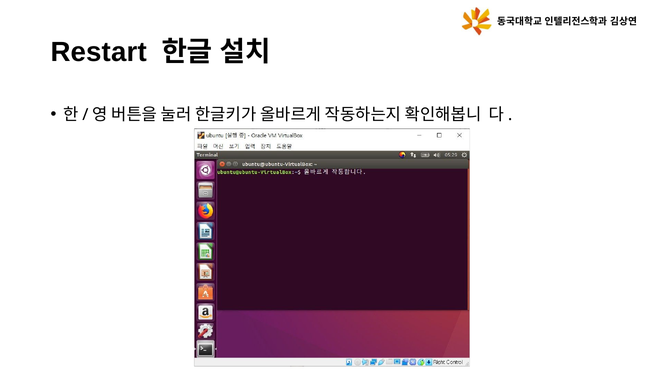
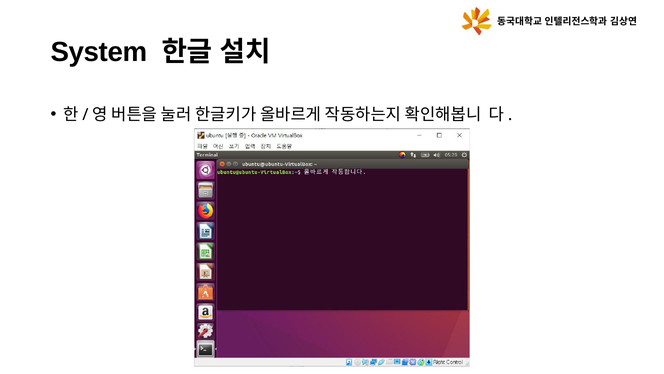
Restart: Restart -> System
